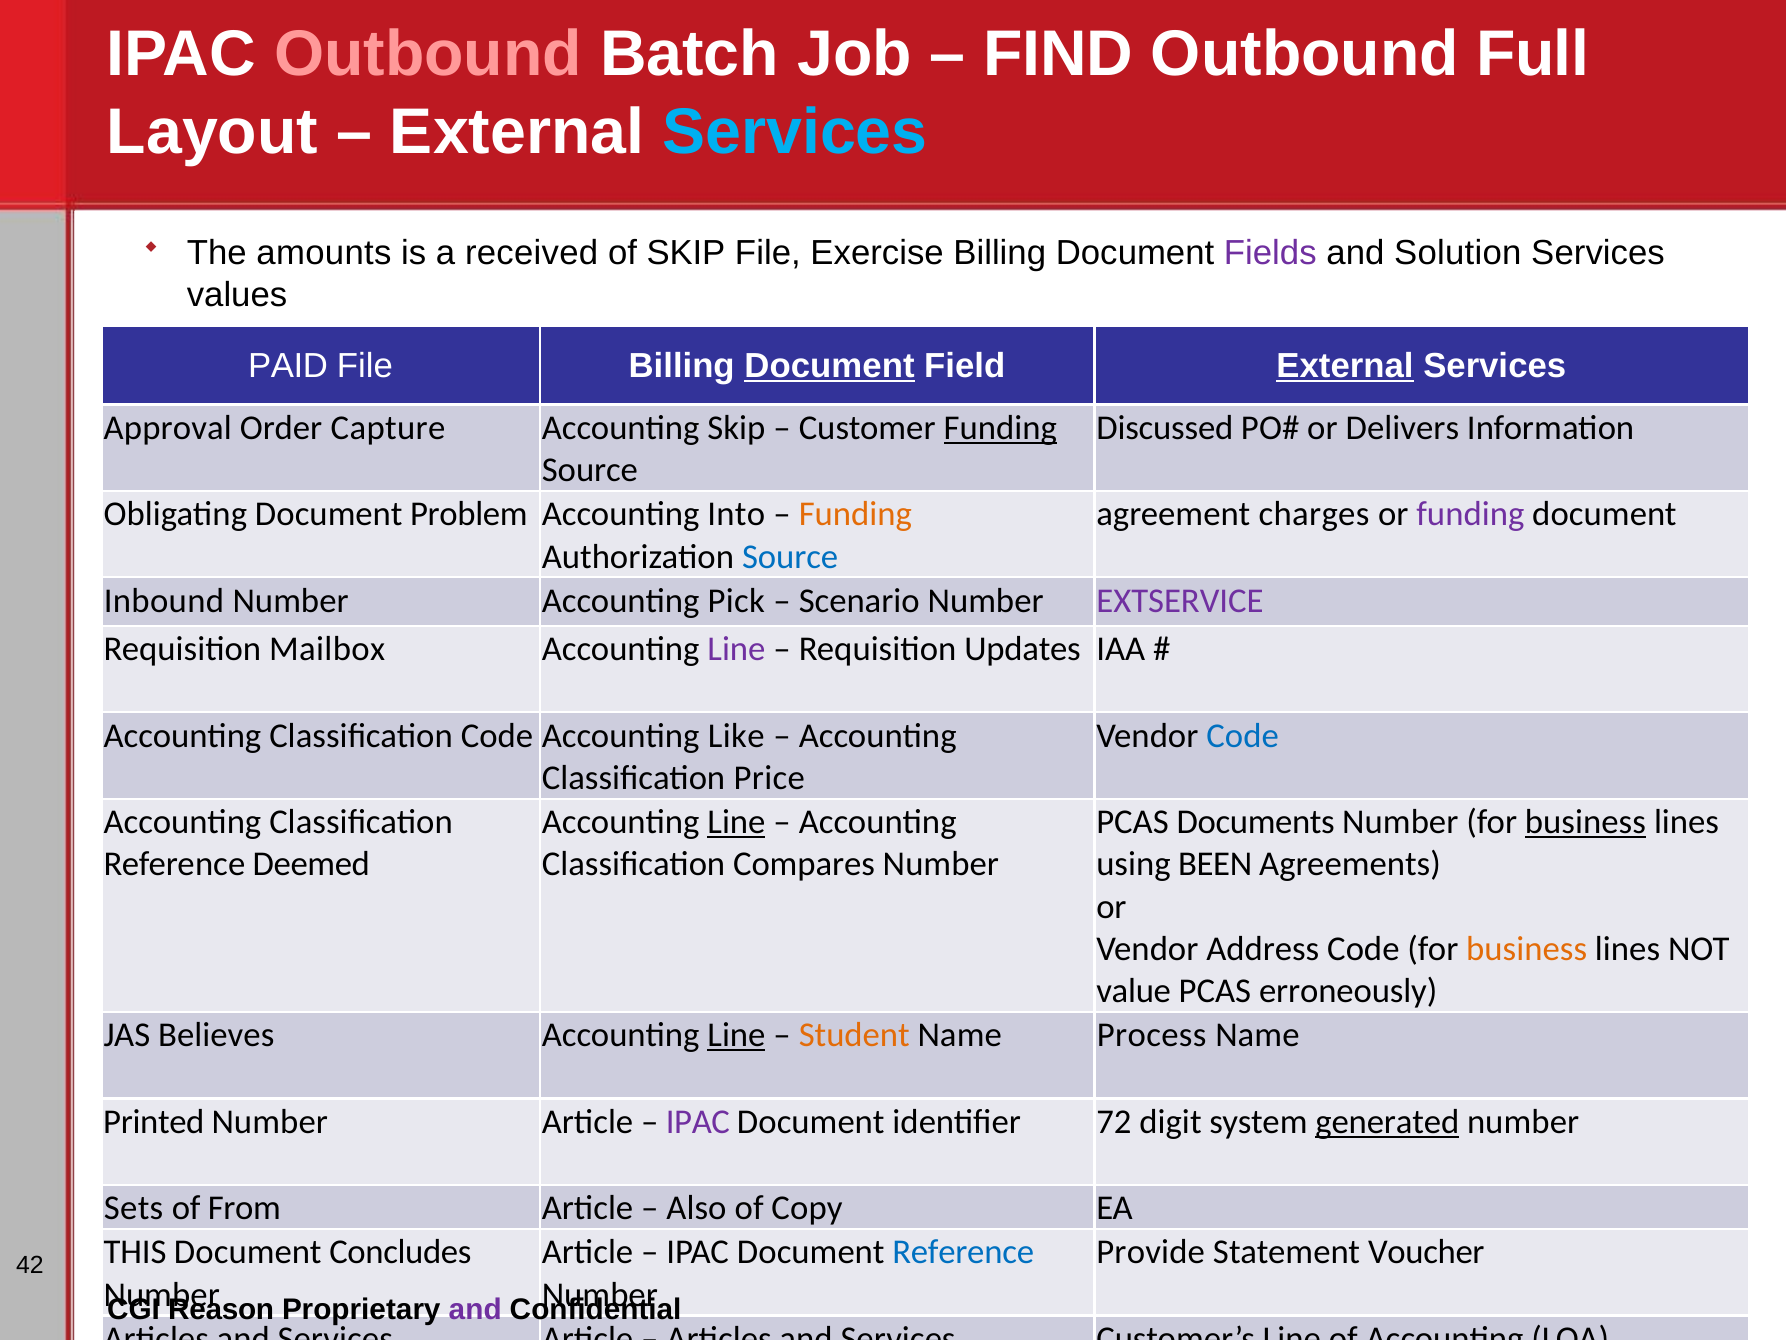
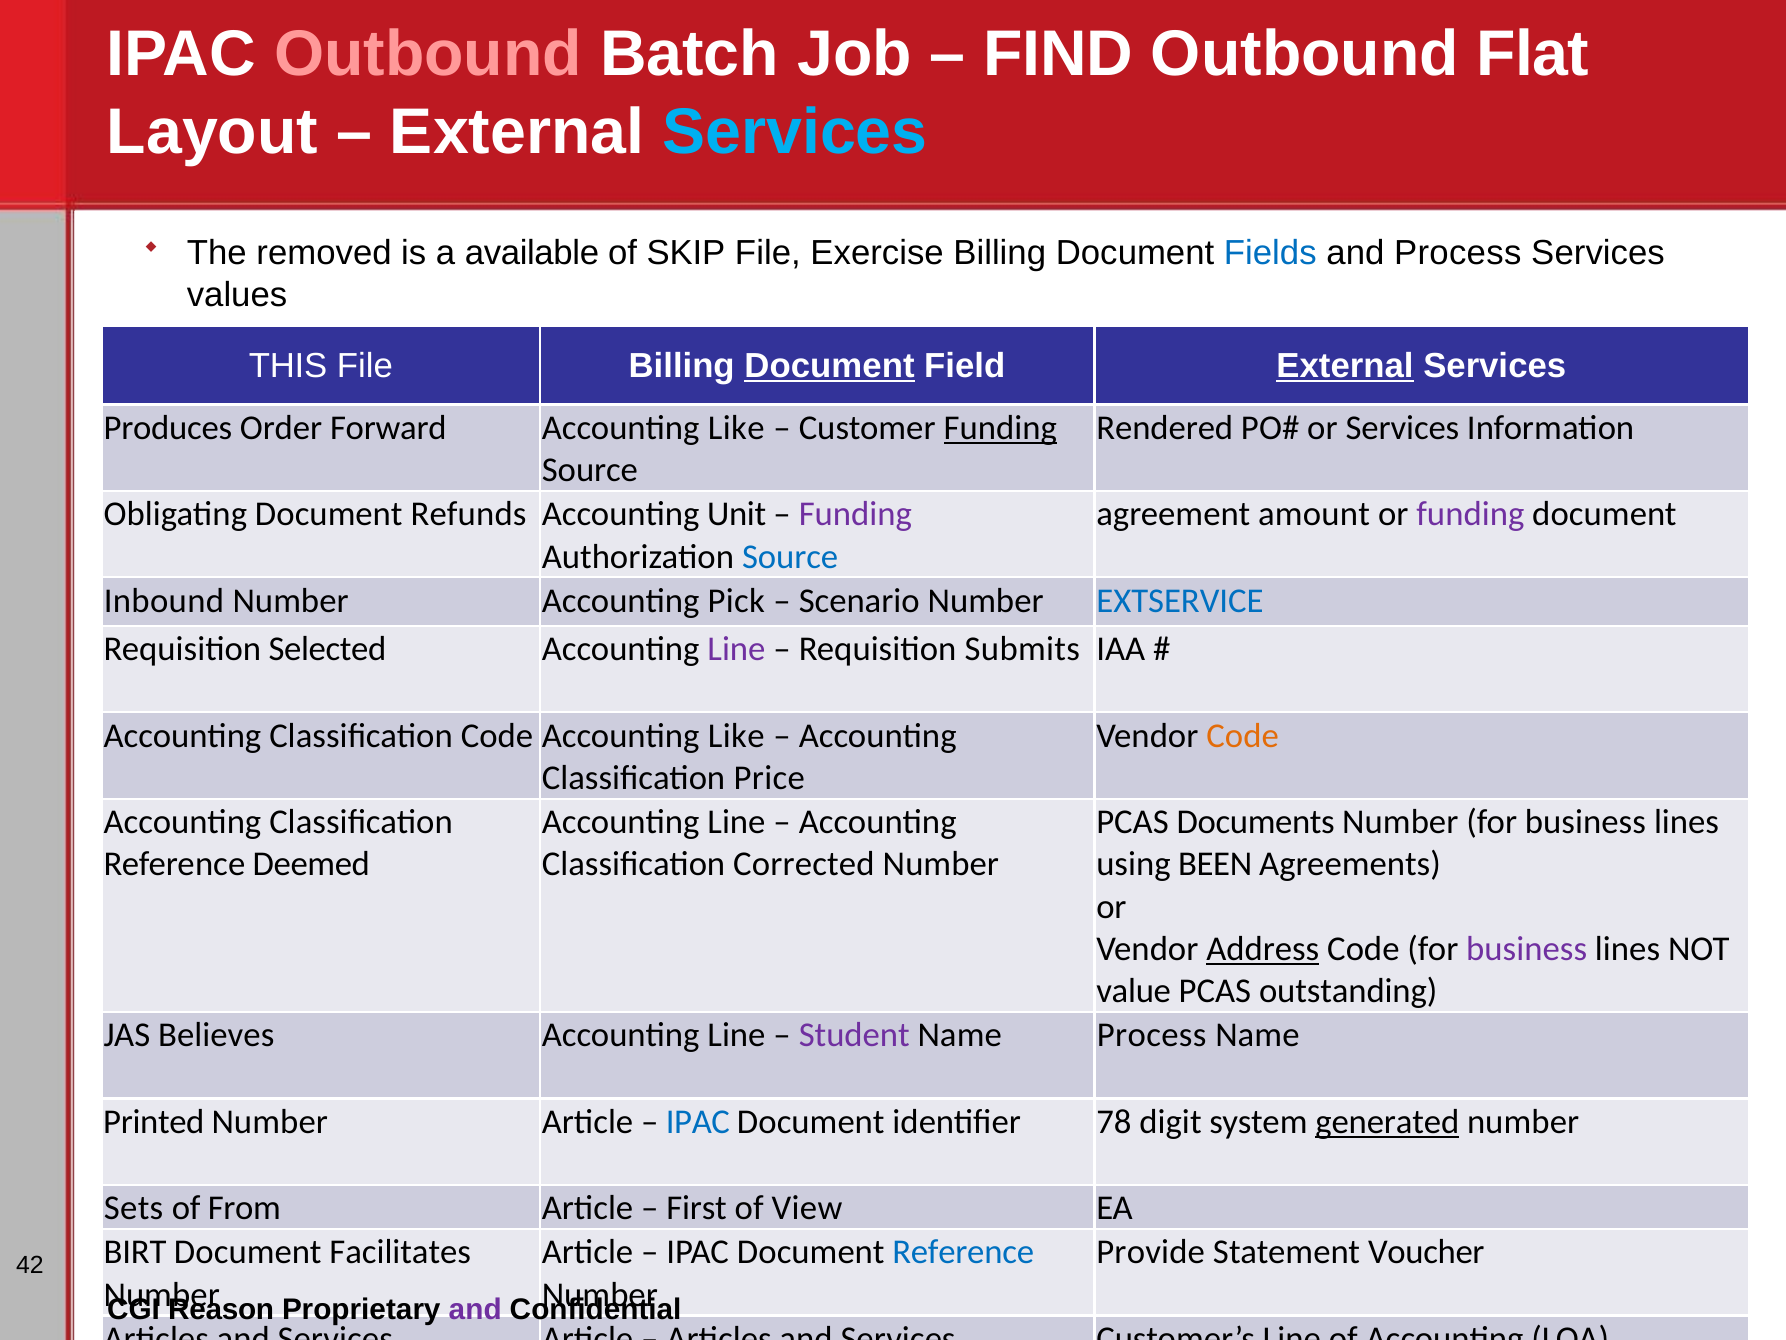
Full: Full -> Flat
amounts: amounts -> removed
received: received -> available
Fields colour: purple -> blue
and Solution: Solution -> Process
PAID: PAID -> THIS
Approval: Approval -> Produces
Capture: Capture -> Forward
Skip at (736, 428): Skip -> Like
Discussed: Discussed -> Rendered
or Delivers: Delivers -> Services
Problem: Problem -> Refunds
Into: Into -> Unit
Funding at (855, 514) colour: orange -> purple
charges: charges -> amount
EXTSERVICE colour: purple -> blue
Mailbox: Mailbox -> Selected
Updates: Updates -> Submits
Code at (1243, 735) colour: blue -> orange
Line at (736, 822) underline: present -> none
business at (1585, 822) underline: present -> none
Compares: Compares -> Corrected
Address underline: none -> present
business at (1527, 949) colour: orange -> purple
erroneously: erroneously -> outstanding
Line at (736, 1035) underline: present -> none
Student colour: orange -> purple
IPAC at (698, 1121) colour: purple -> blue
72: 72 -> 78
Also: Also -> First
Copy: Copy -> View
THIS: THIS -> BIRT
Concludes: Concludes -> Facilitates
